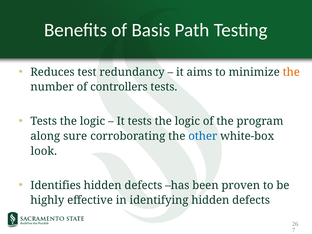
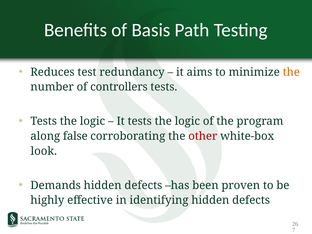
sure: sure -> false
other colour: blue -> red
Identifies: Identifies -> Demands
